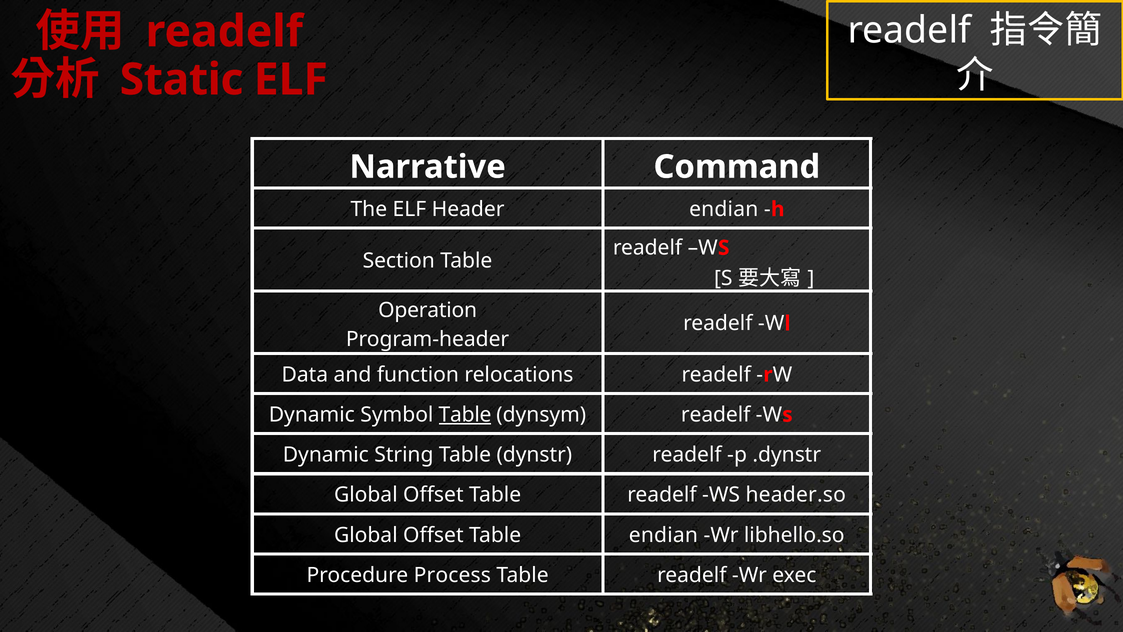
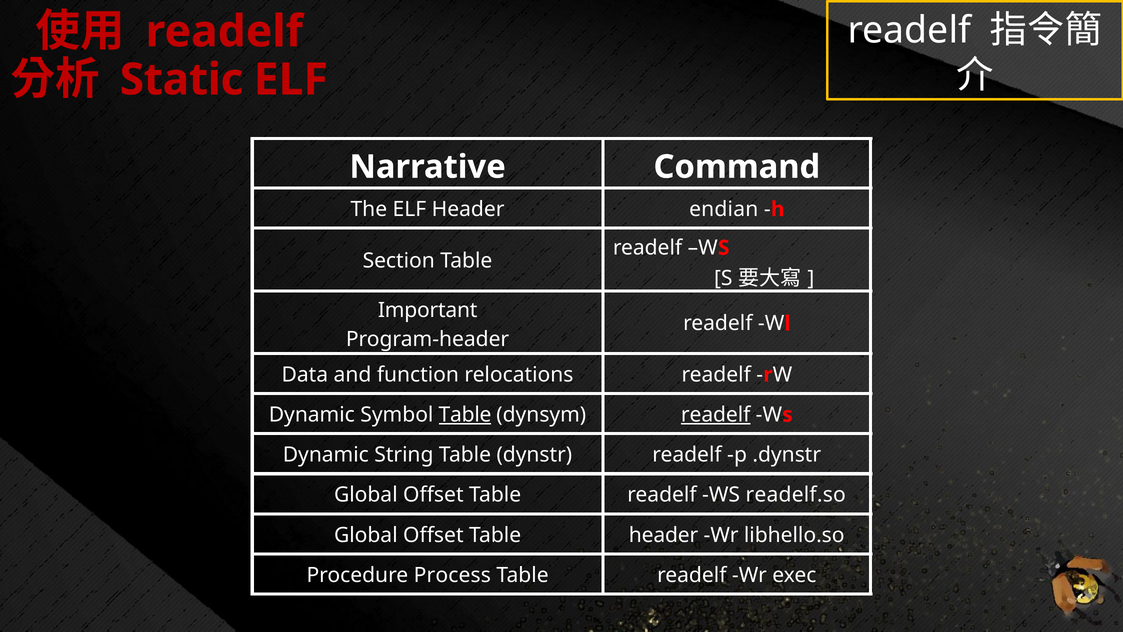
Operation: Operation -> Important
readelf at (716, 415) underline: none -> present
header.so: header.so -> readelf.so
Table endian: endian -> header
